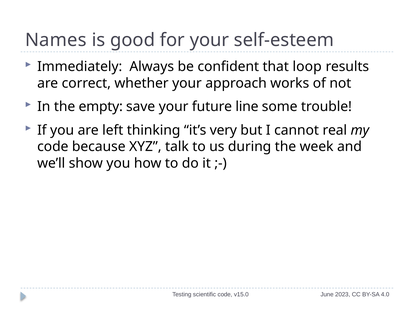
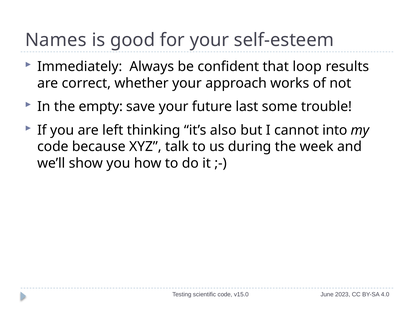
line: line -> last
very: very -> also
real: real -> into
